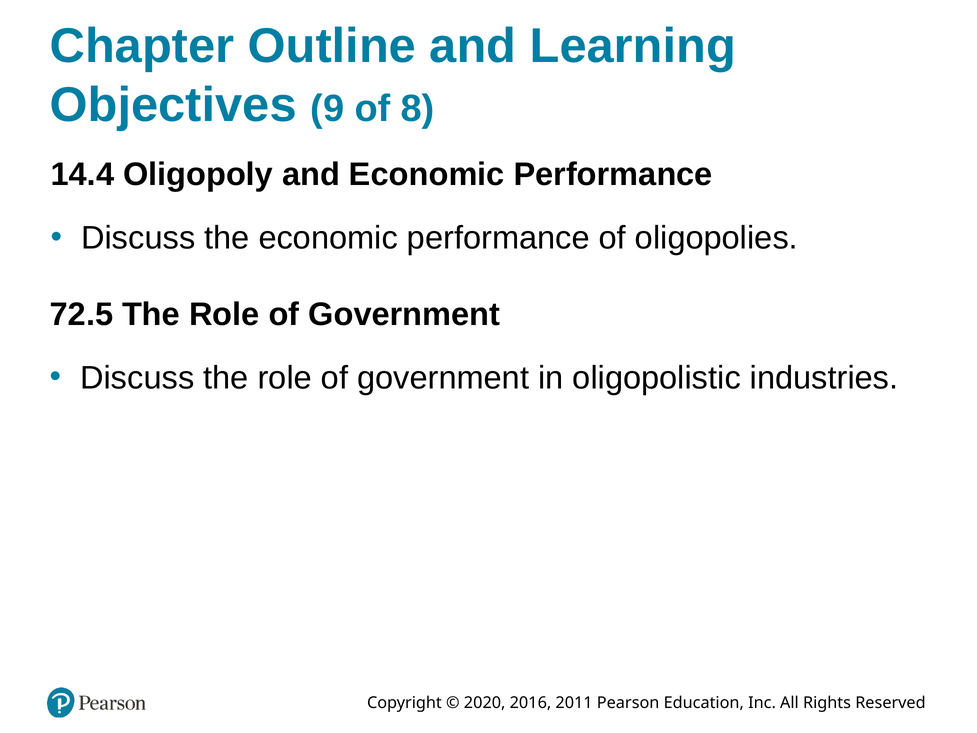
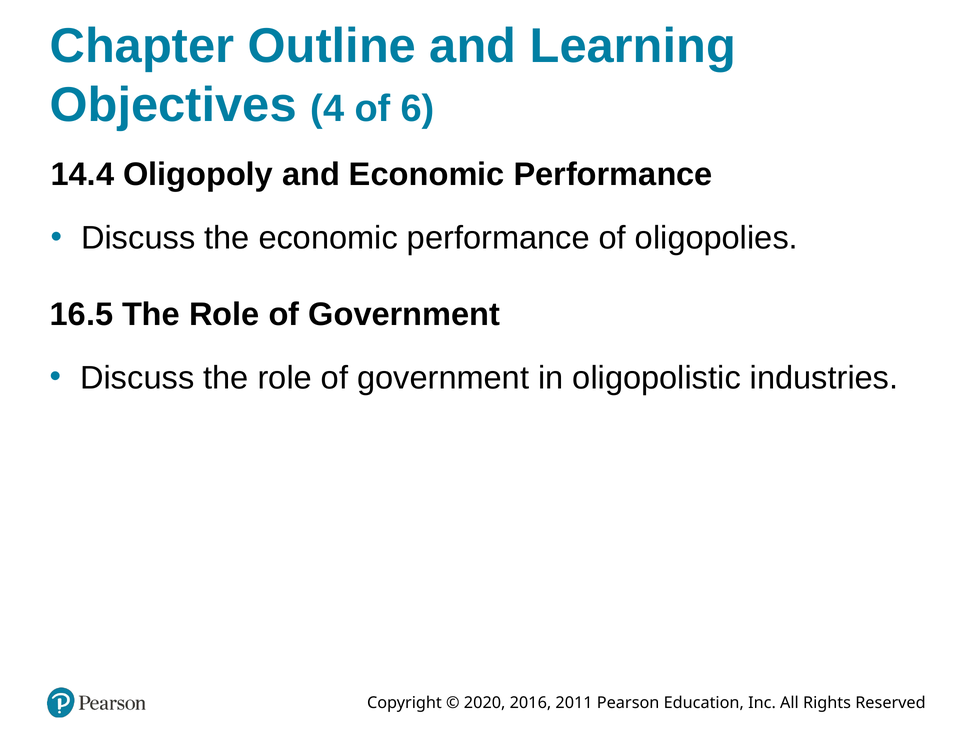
9: 9 -> 4
8: 8 -> 6
72.5: 72.5 -> 16.5
